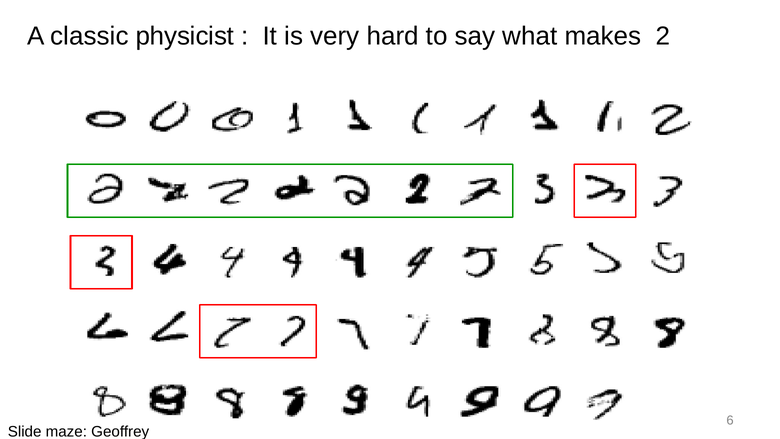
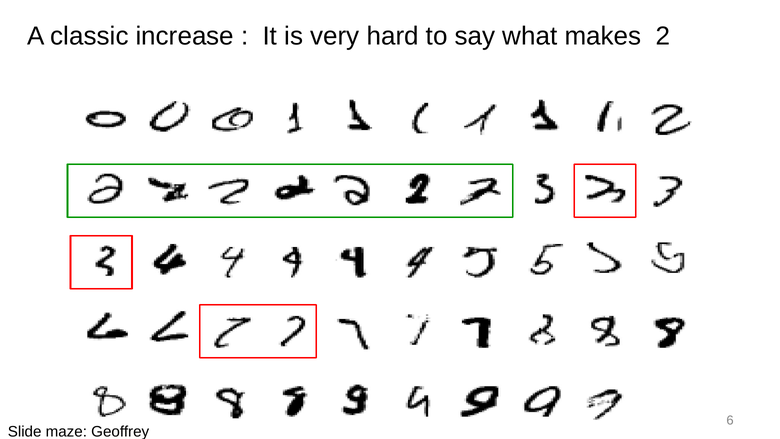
physicist: physicist -> increase
